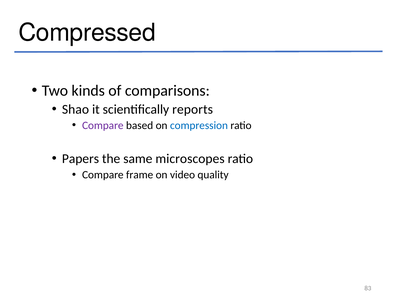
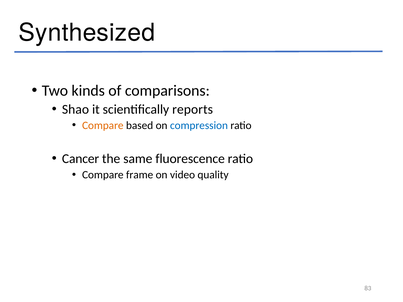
Compressed: Compressed -> Synthesized
Compare at (103, 125) colour: purple -> orange
Papers: Papers -> Cancer
microscopes: microscopes -> fluorescence
